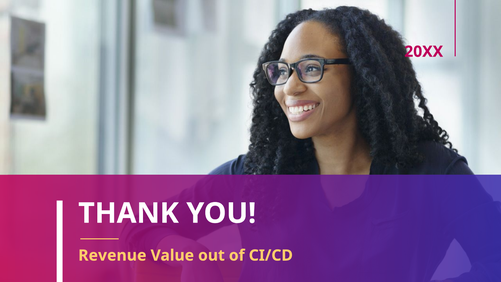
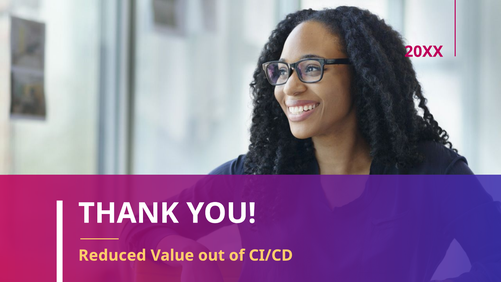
Revenue: Revenue -> Reduced
